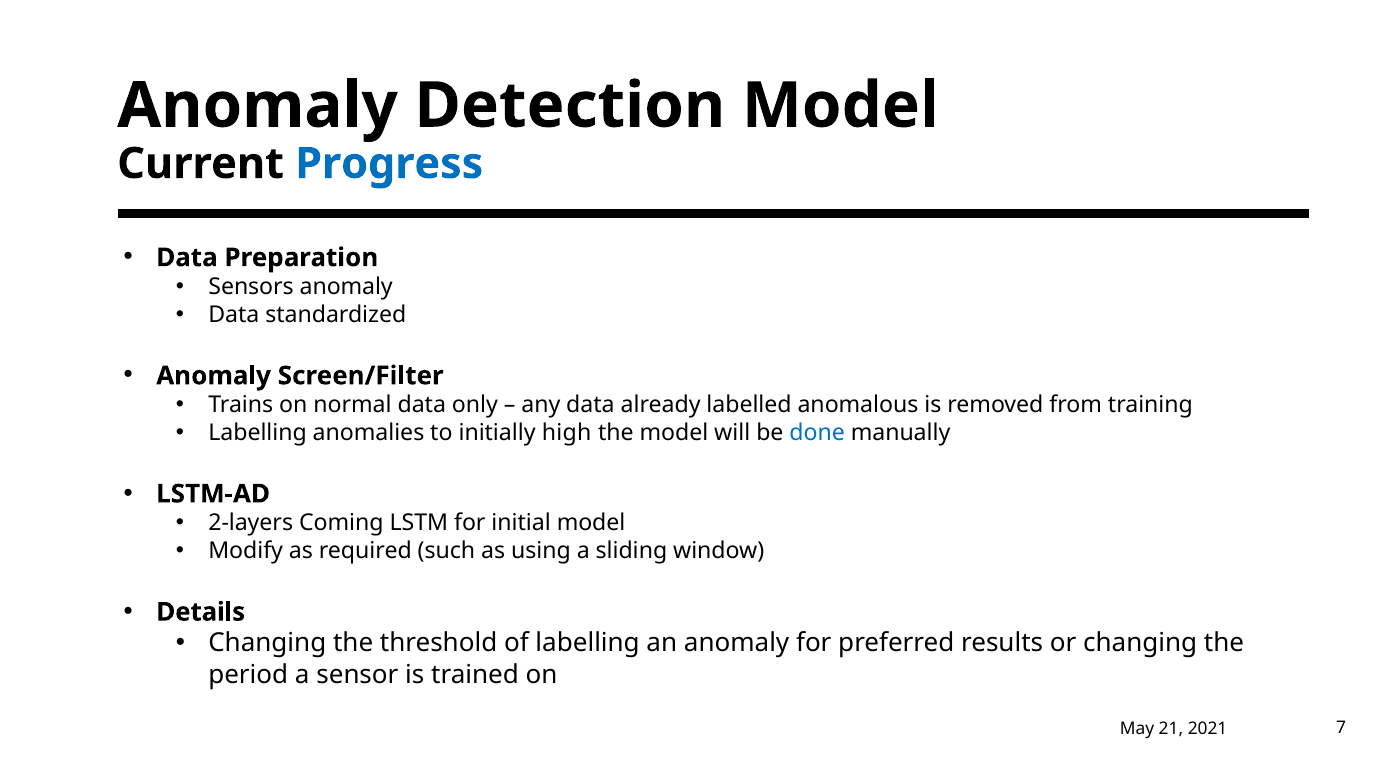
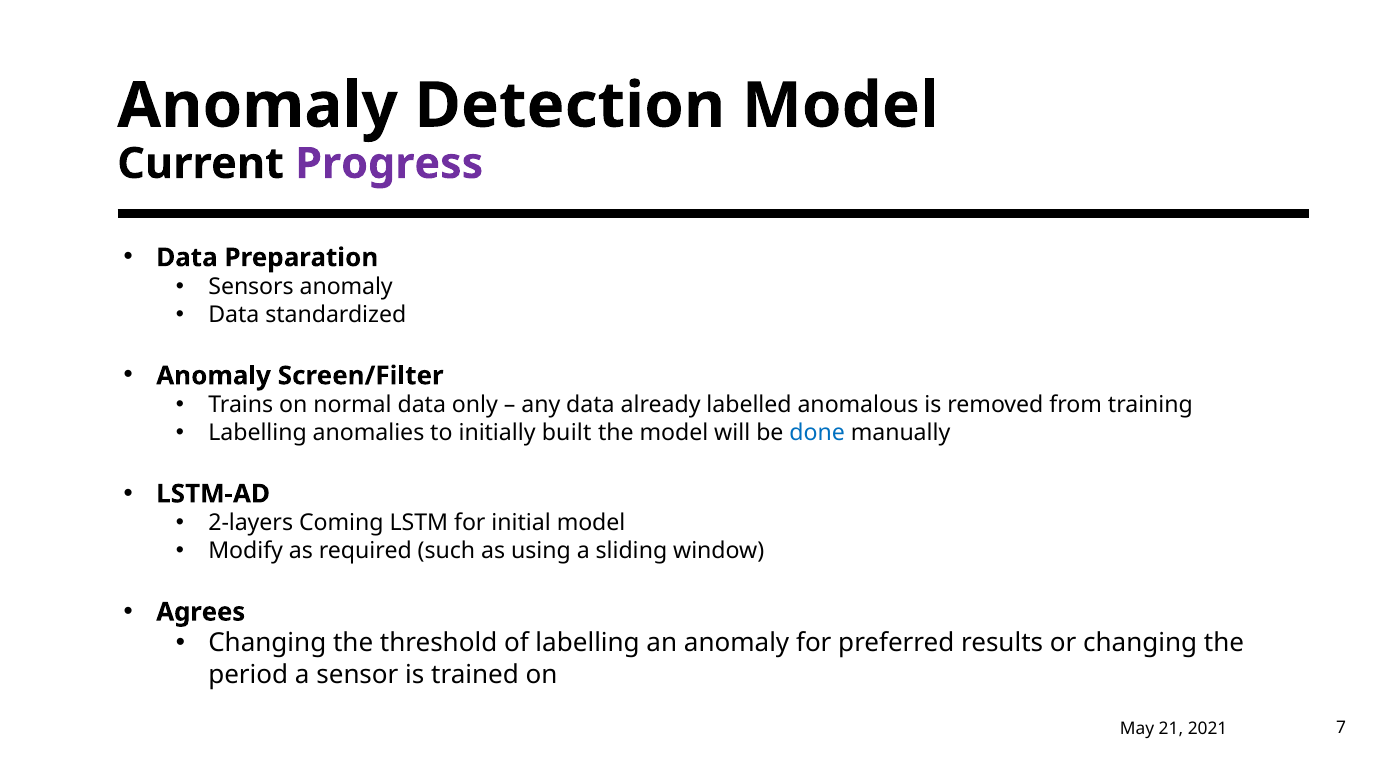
Progress colour: blue -> purple
high: high -> built
Details: Details -> Agrees
